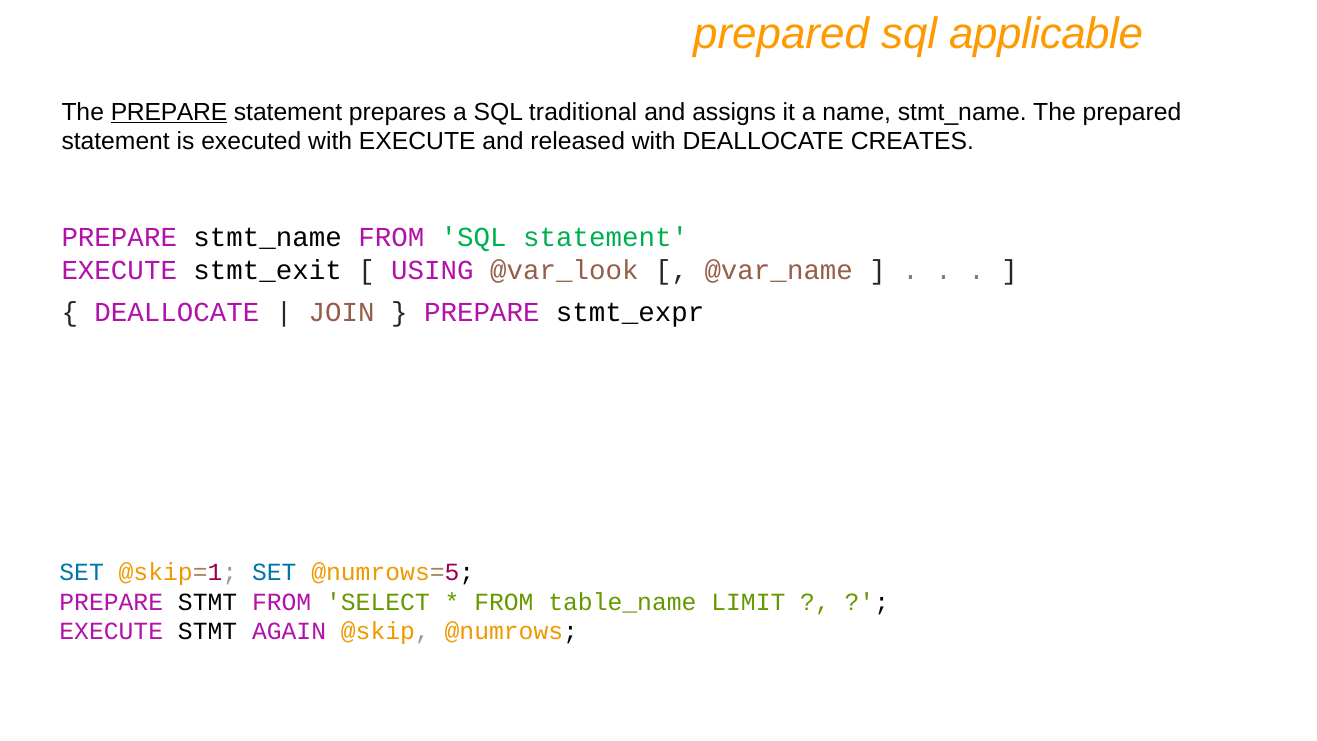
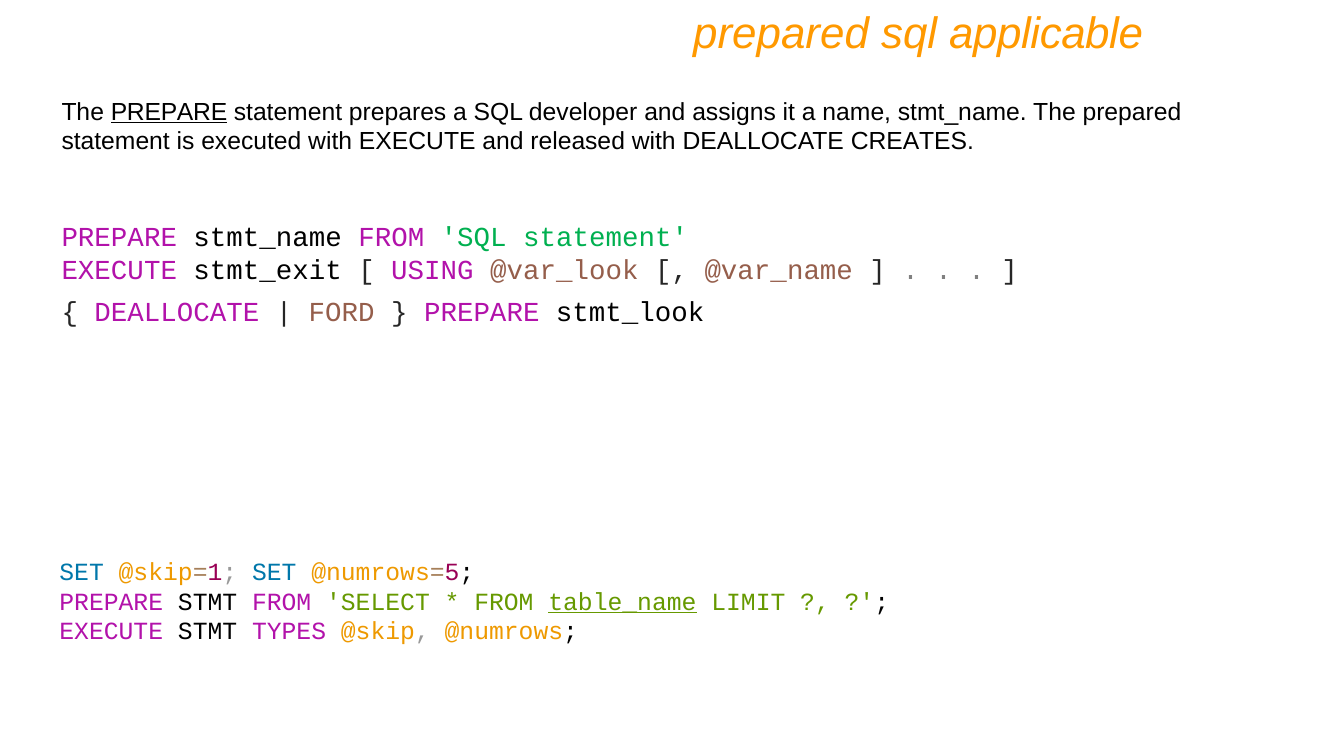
traditional: traditional -> developer
JOIN: JOIN -> FORD
stmt_expr: stmt_expr -> stmt_look
table_name underline: none -> present
AGAIN: AGAIN -> TYPES
